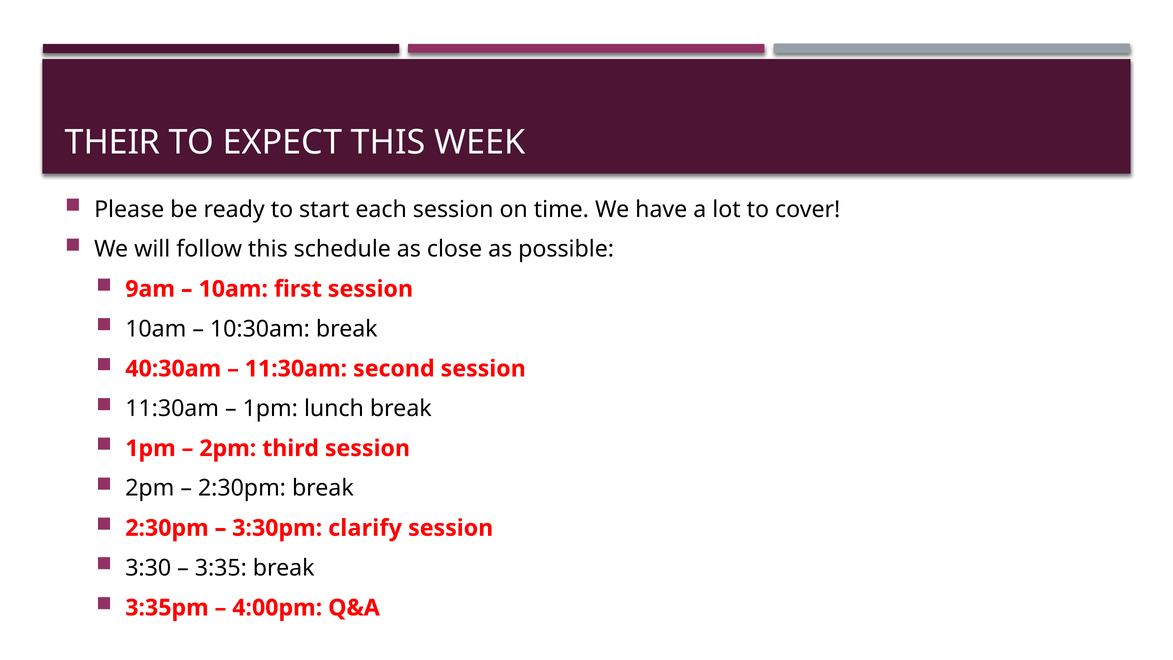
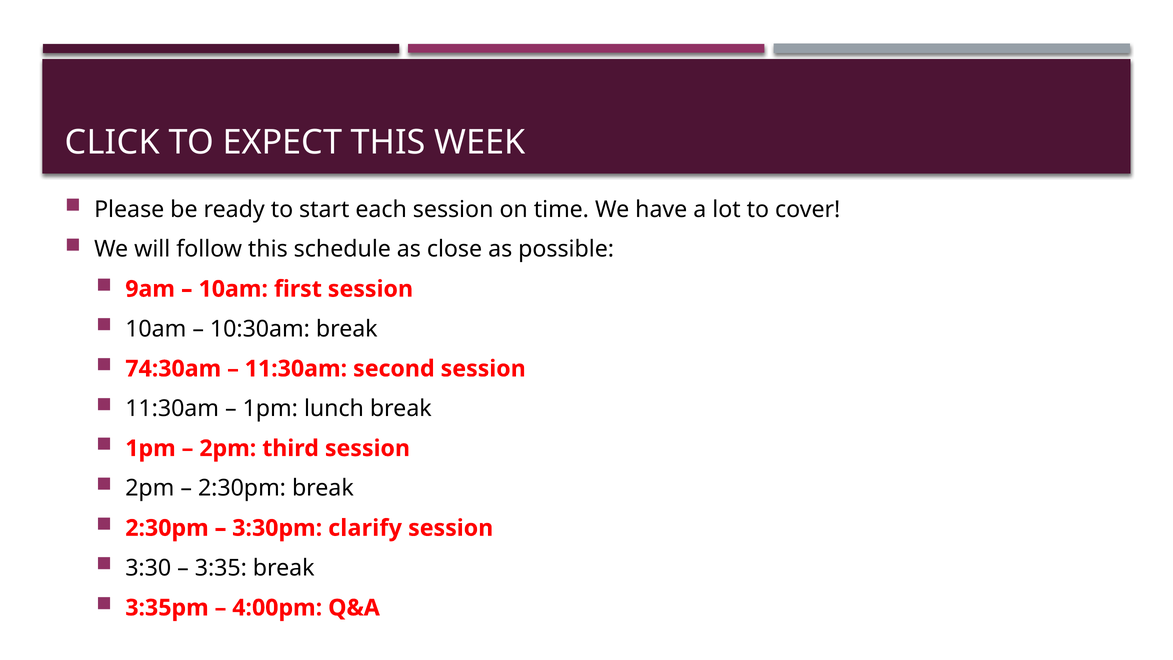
THEIR: THEIR -> CLICK
40:30am: 40:30am -> 74:30am
